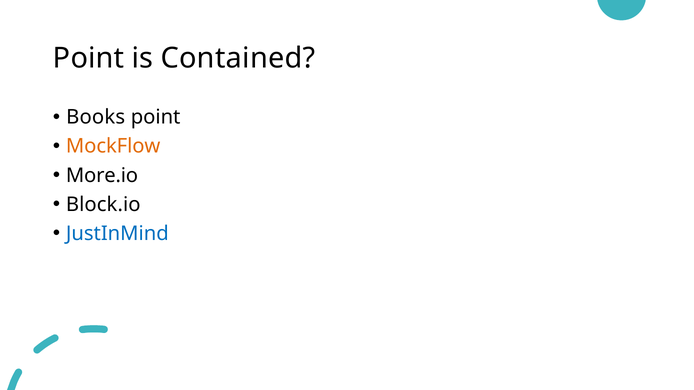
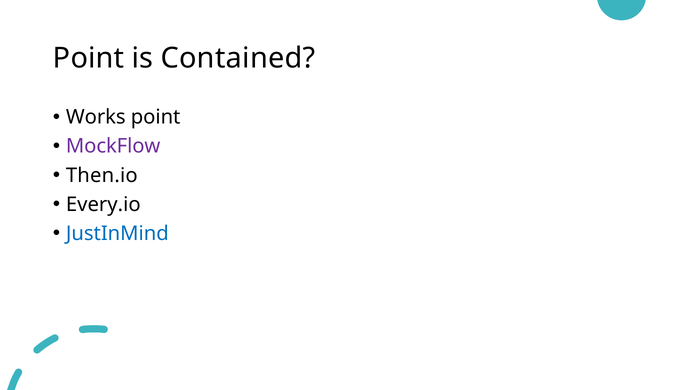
Books: Books -> Works
MockFlow colour: orange -> purple
More.io: More.io -> Then.io
Block.io: Block.io -> Every.io
